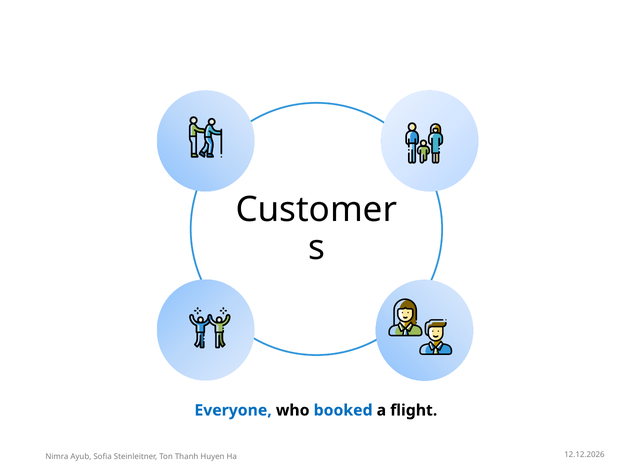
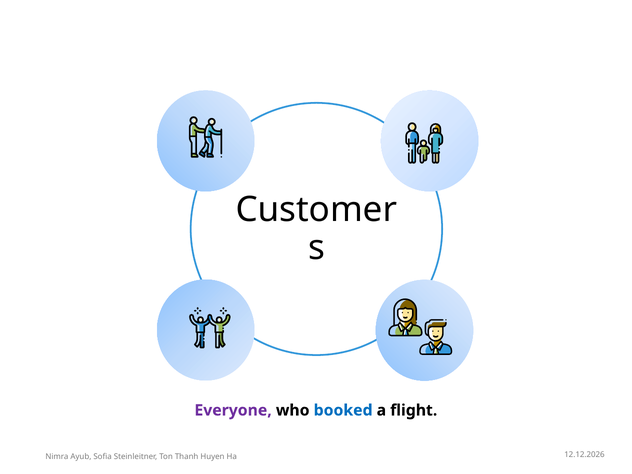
Everyone colour: blue -> purple
